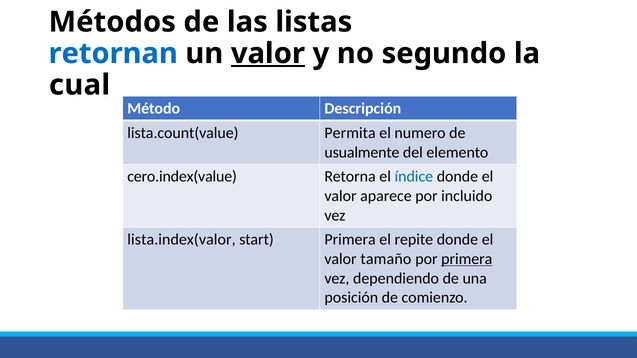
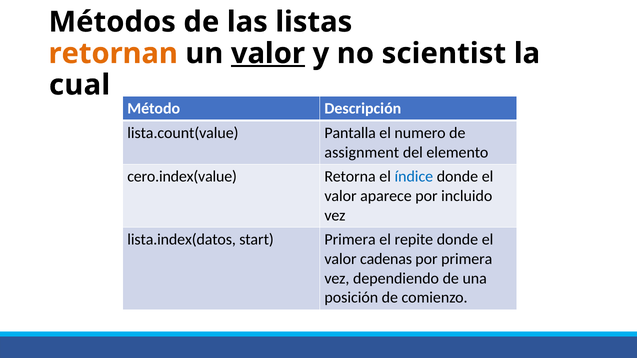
retornan colour: blue -> orange
segundo: segundo -> scientist
Permita: Permita -> Pantalla
usualmente: usualmente -> assignment
lista.index(valor: lista.index(valor -> lista.index(datos
tamaño: tamaño -> cadenas
primera at (467, 259) underline: present -> none
